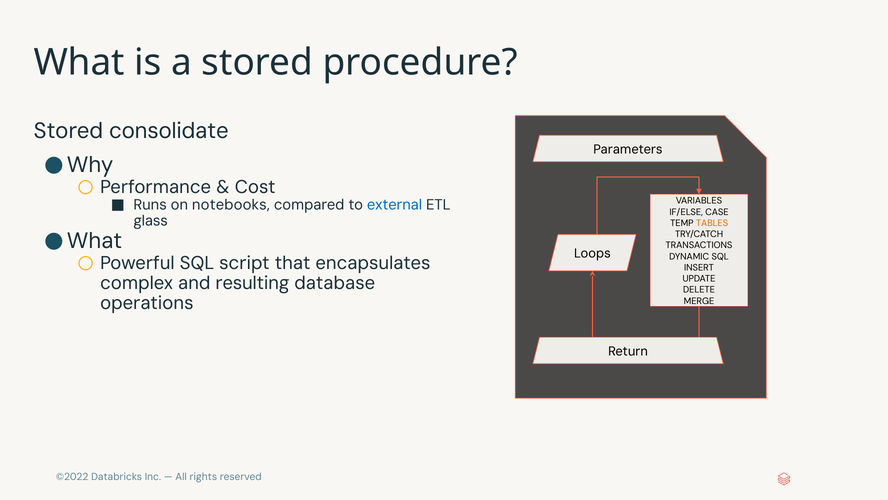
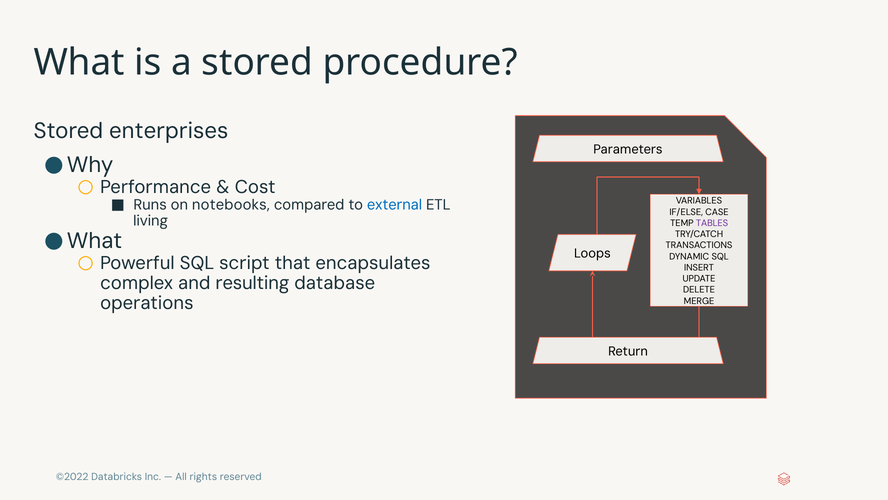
consolidate: consolidate -> enterprises
glass: glass -> living
TABLES colour: orange -> purple
